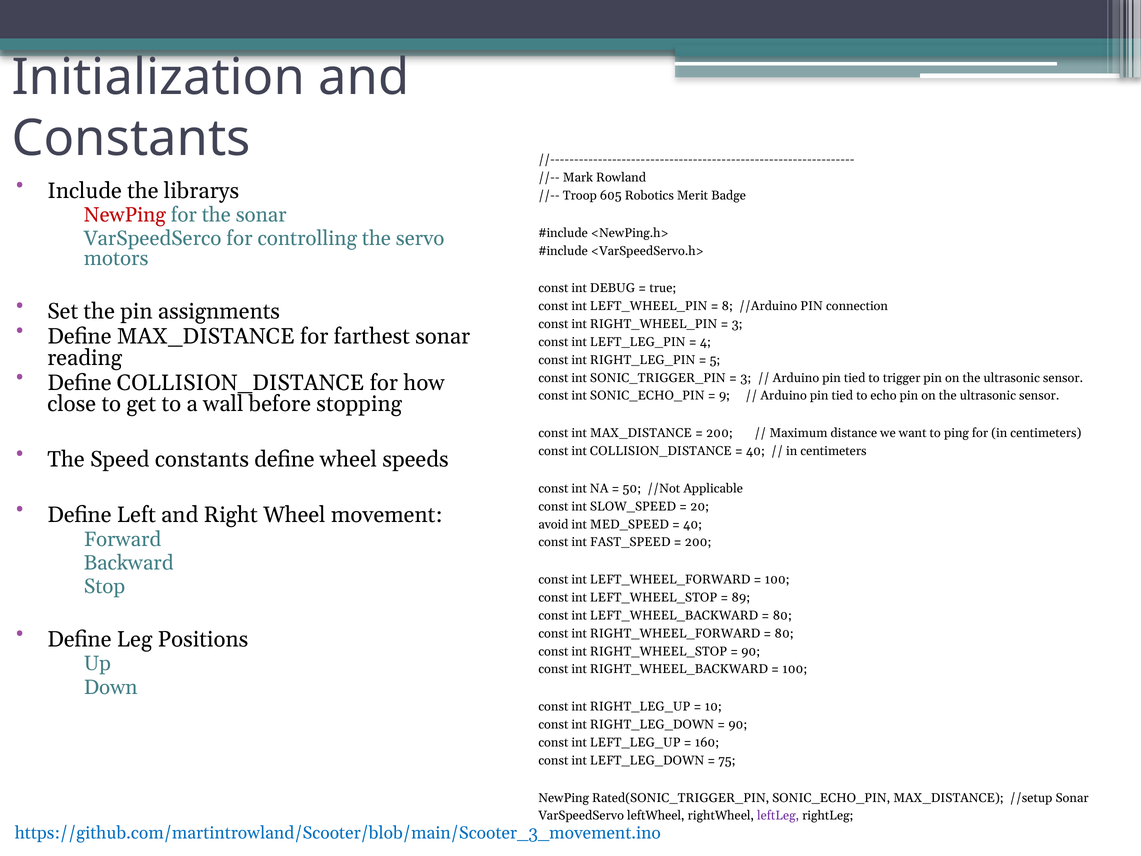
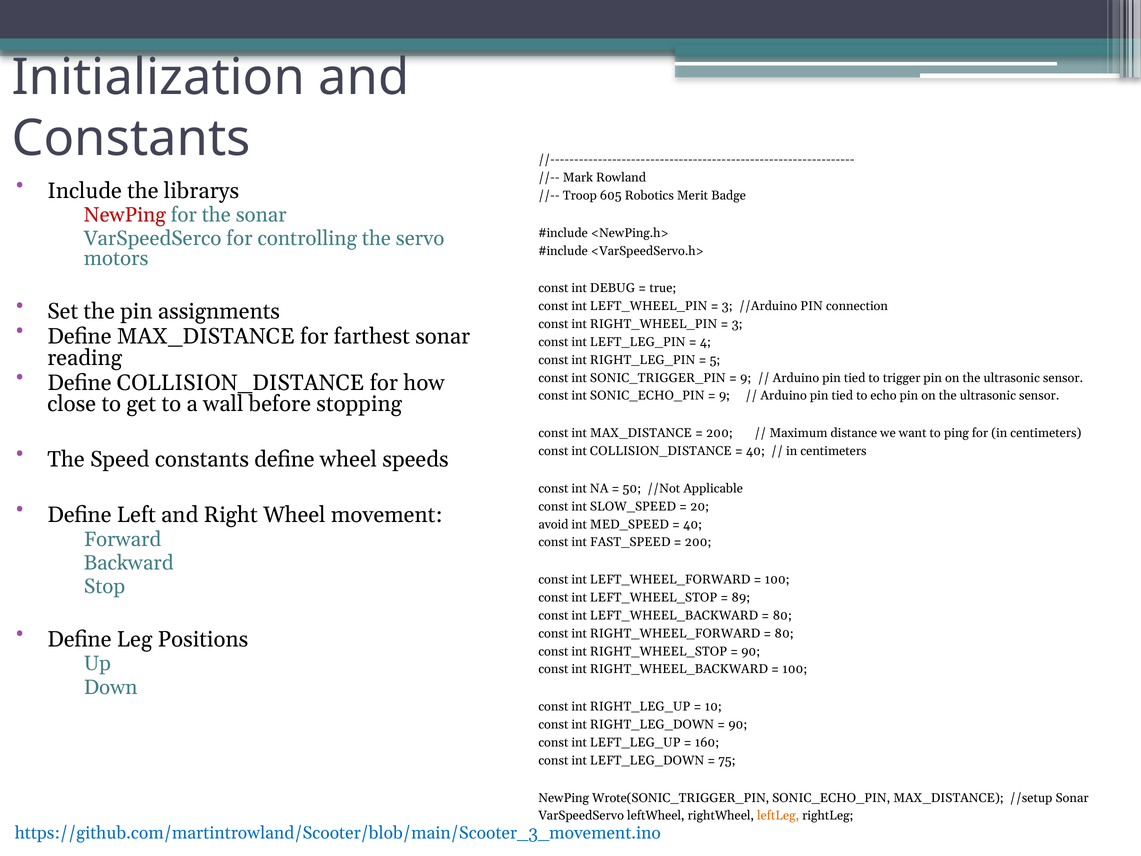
8 at (727, 306): 8 -> 3
3 at (746, 378): 3 -> 9
Rated(SONIC_TRIGGER_PIN: Rated(SONIC_TRIGGER_PIN -> Wrote(SONIC_TRIGGER_PIN
leftLeg colour: purple -> orange
